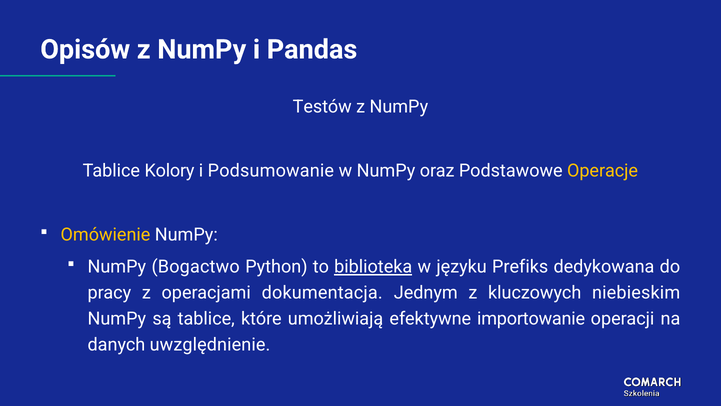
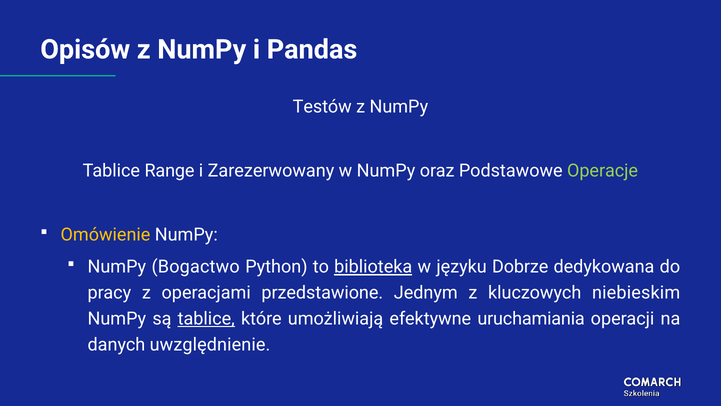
Kolory: Kolory -> Range
Podsumowanie: Podsumowanie -> Zarezerwowany
Operacje colour: yellow -> light green
Prefiks: Prefiks -> Dobrze
dokumentacja: dokumentacja -> przedstawione
tablice at (206, 319) underline: none -> present
importowanie: importowanie -> uruchamiania
